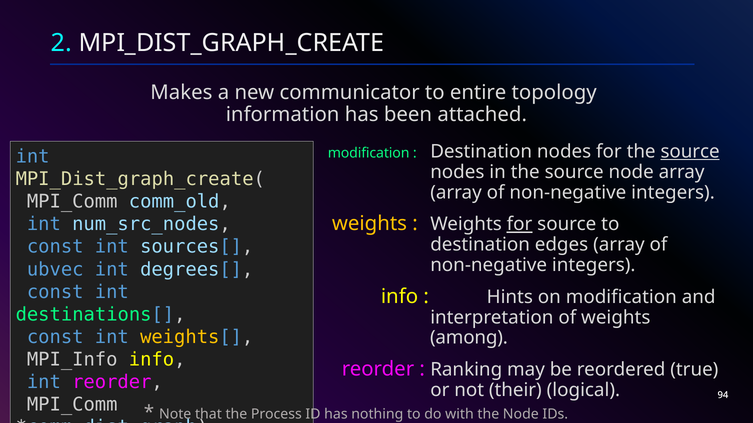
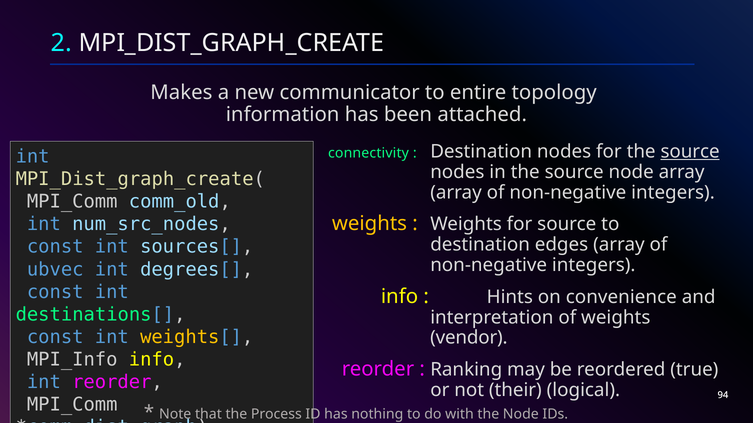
modification at (369, 153): modification -> connectivity
for at (520, 224) underline: present -> none
on modification: modification -> convenience
among: among -> vendor
